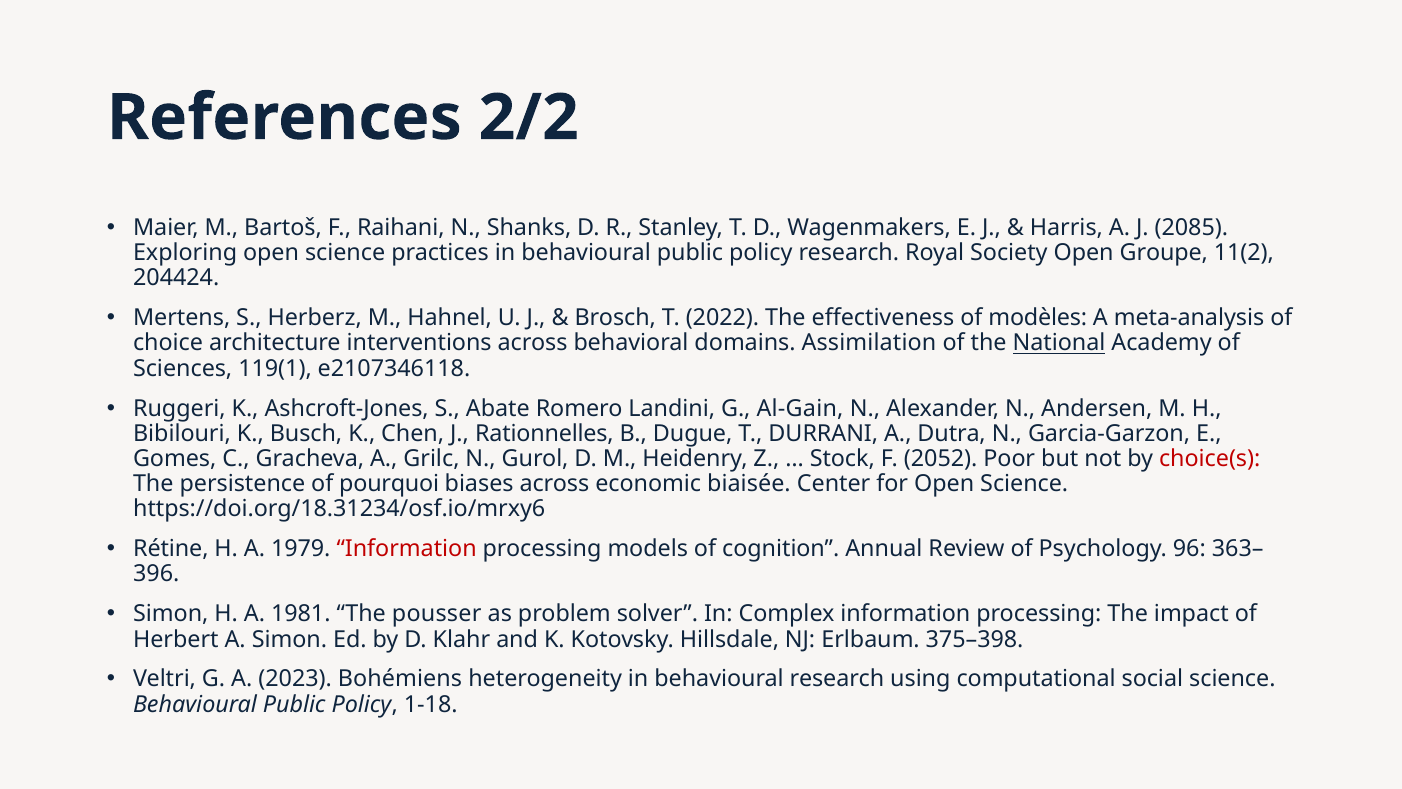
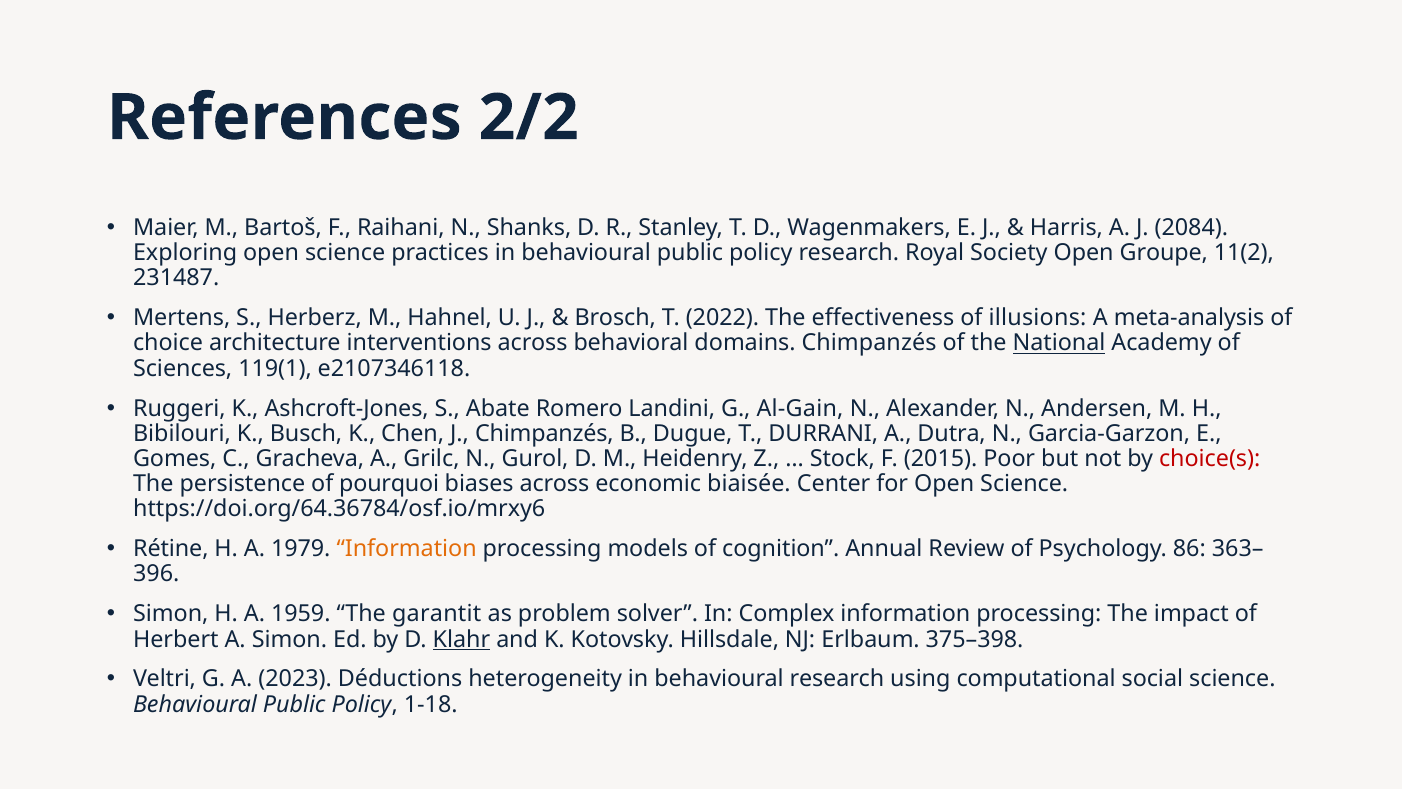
2085: 2085 -> 2084
204424: 204424 -> 231487
modèles: modèles -> illusions
domains Assimilation: Assimilation -> Chimpanzés
J Rationnelles: Rationnelles -> Chimpanzés
2052: 2052 -> 2015
https://doi.org/18.31234/osf.io/mrxy6: https://doi.org/18.31234/osf.io/mrxy6 -> https://doi.org/64.36784/osf.io/mrxy6
Information at (407, 549) colour: red -> orange
96: 96 -> 86
1981: 1981 -> 1959
pousser: pousser -> garantit
Klahr underline: none -> present
Bohémiens: Bohémiens -> Déductions
